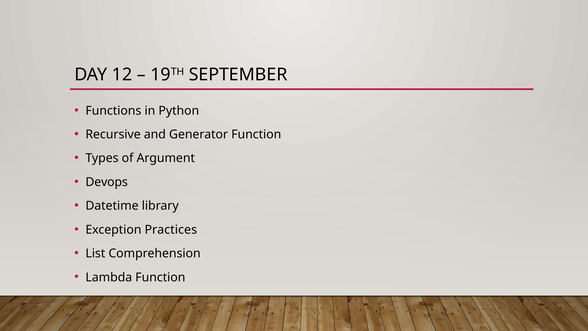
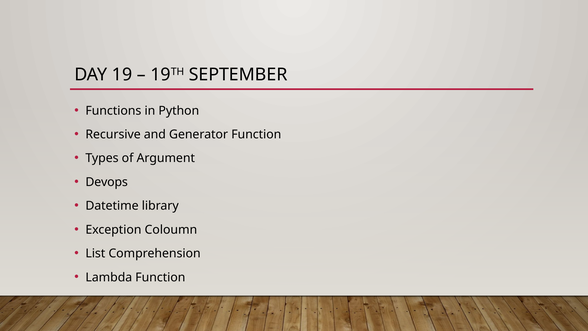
12: 12 -> 19
Practices: Practices -> Coloumn
